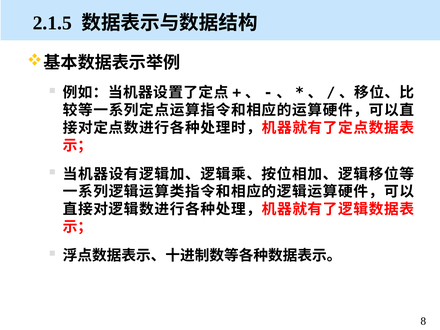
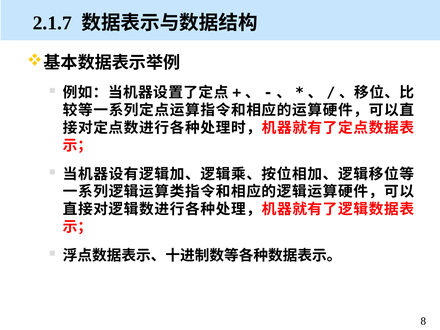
2.1.5: 2.1.5 -> 2.1.7
